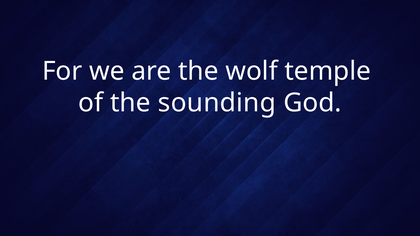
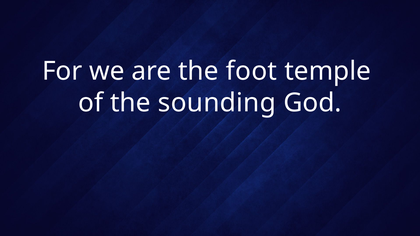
wolf: wolf -> foot
